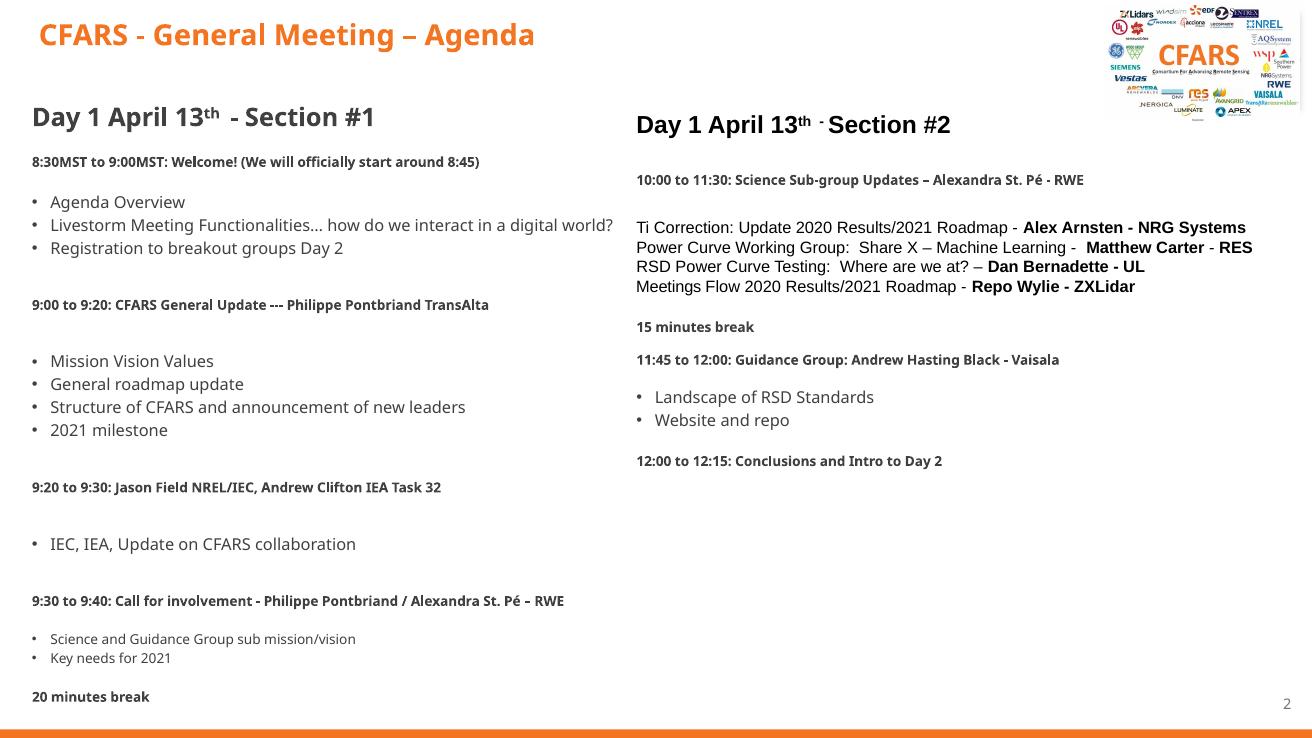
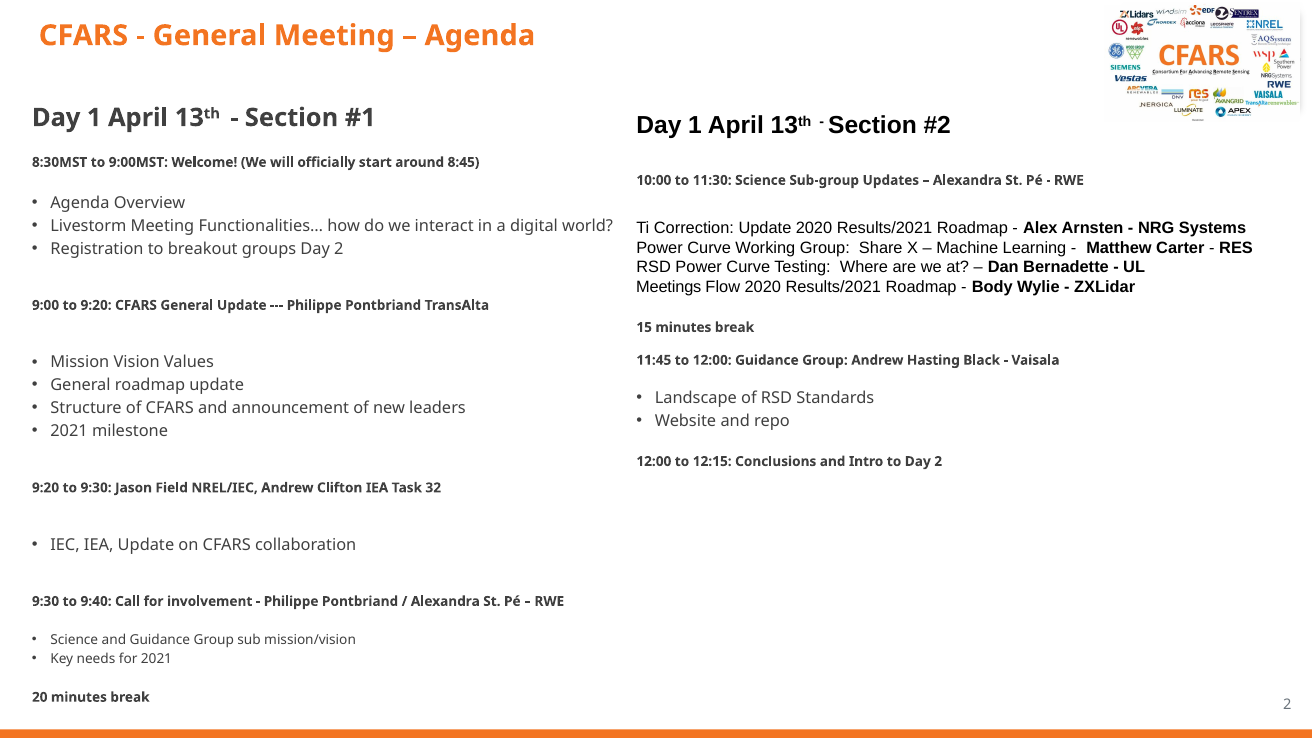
Repo at (992, 287): Repo -> Body
